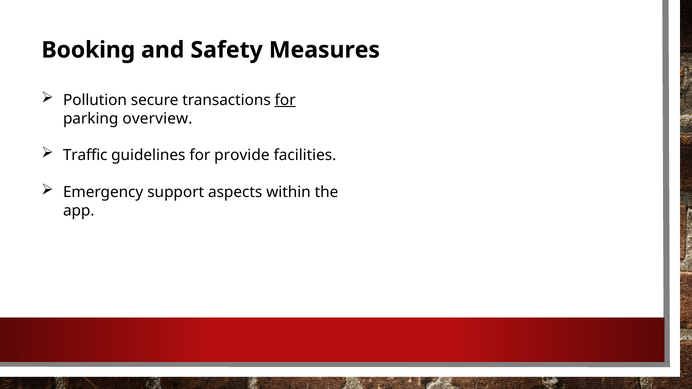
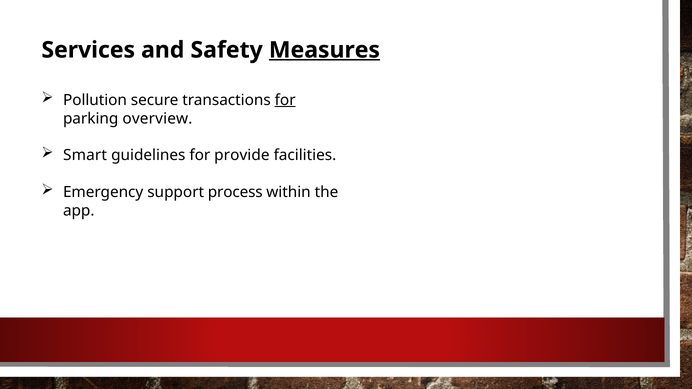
Booking: Booking -> Services
Measures underline: none -> present
Traffic: Traffic -> Smart
aspects: aspects -> process
